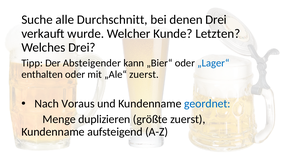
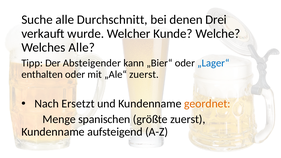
Letzten: Letzten -> Welche
Welches Drei: Drei -> Alle
Voraus: Voraus -> Ersetzt
geordnet colour: blue -> orange
duplizieren: duplizieren -> spanischen
